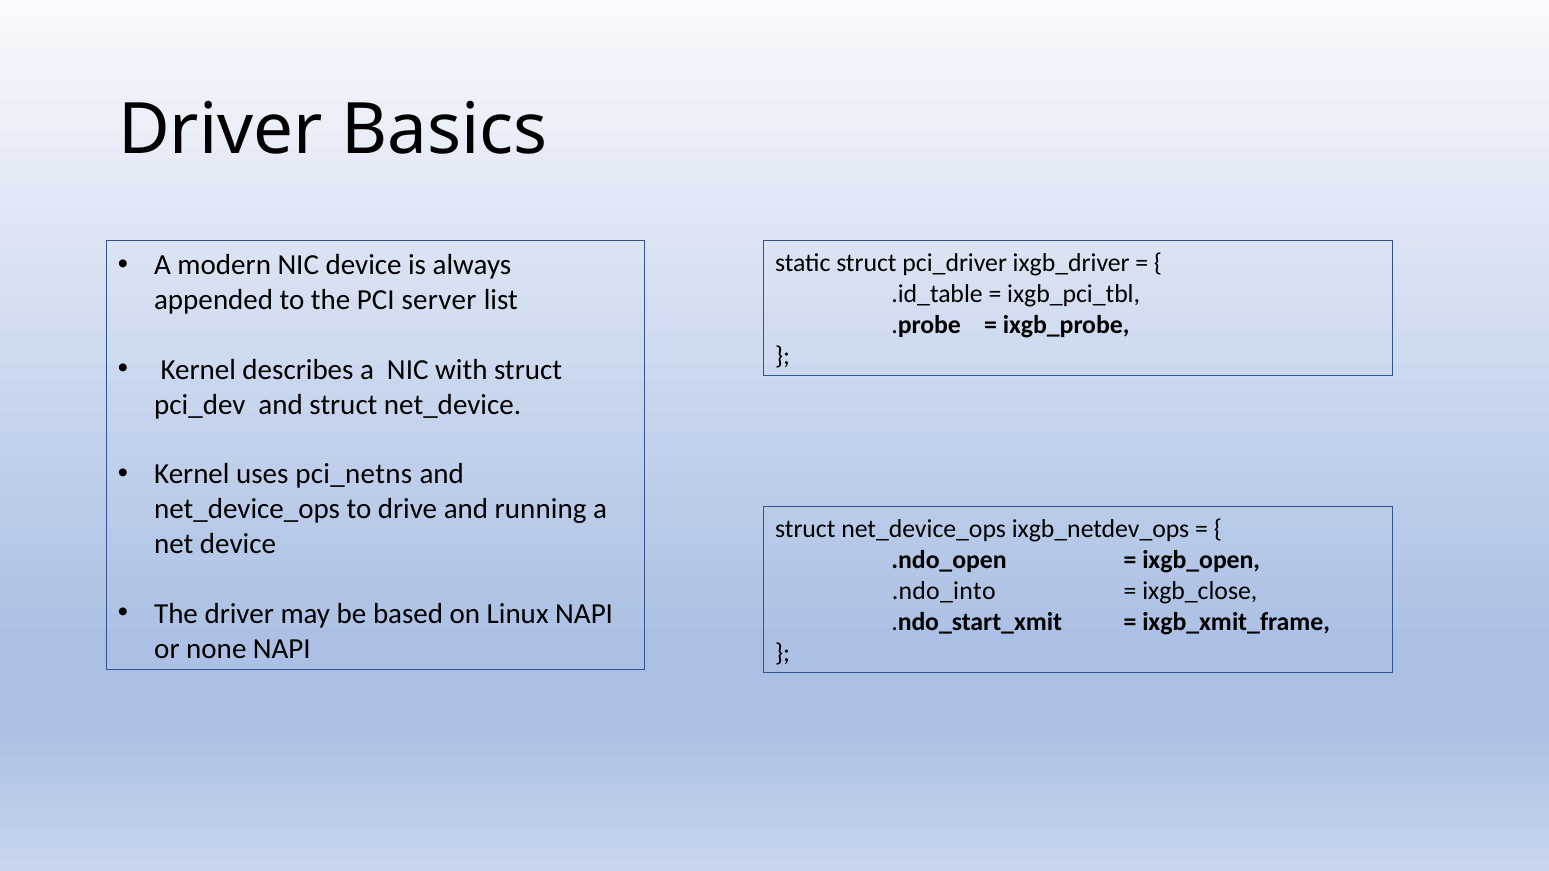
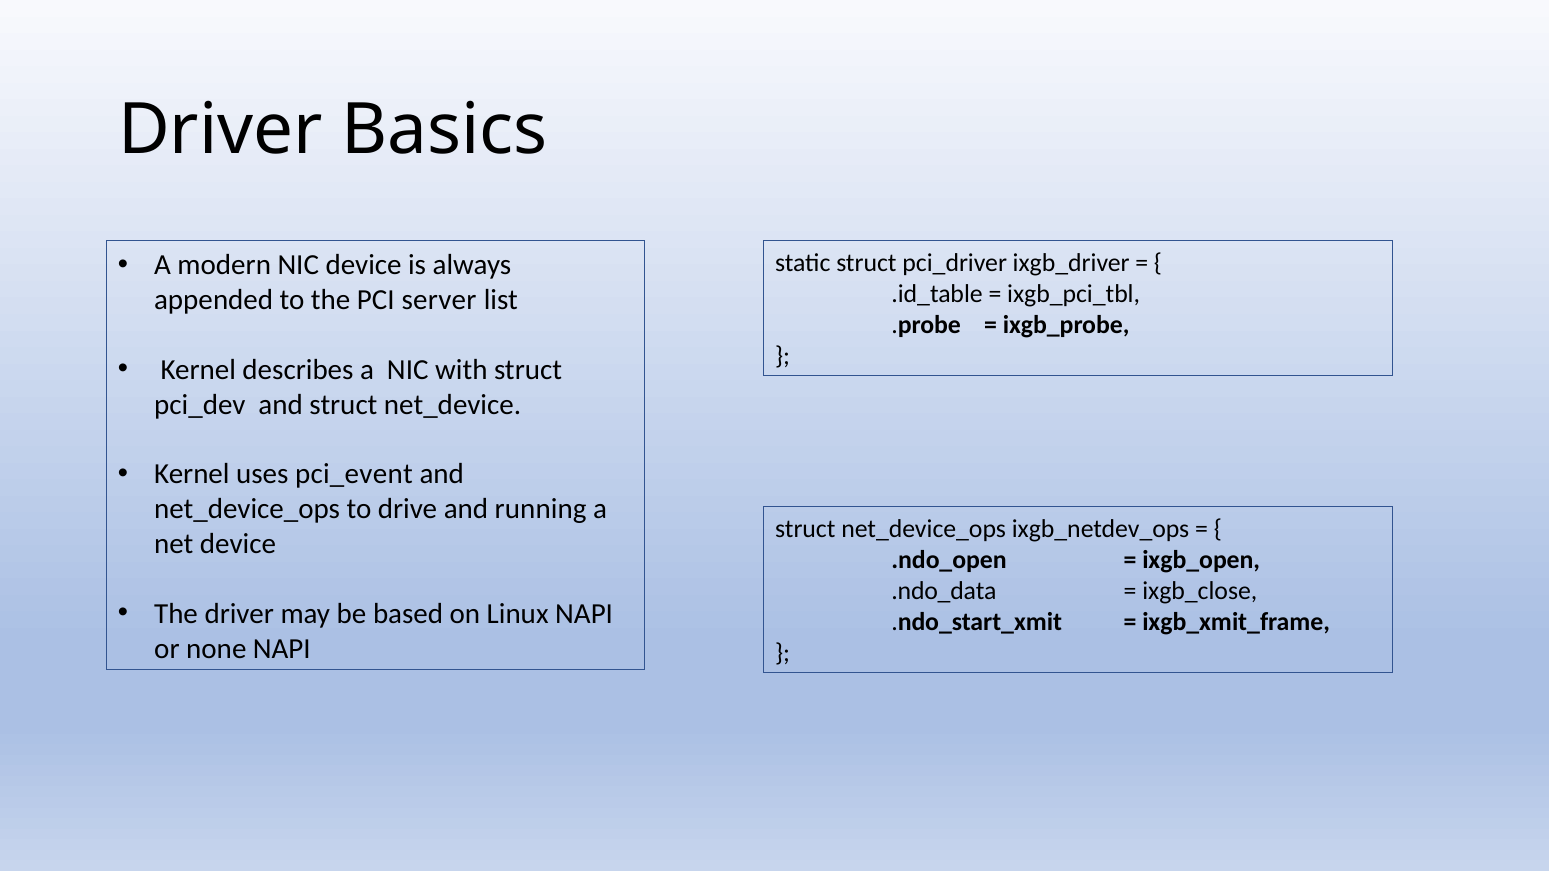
pci_netns: pci_netns -> pci_event
.ndo_into: .ndo_into -> .ndo_data
